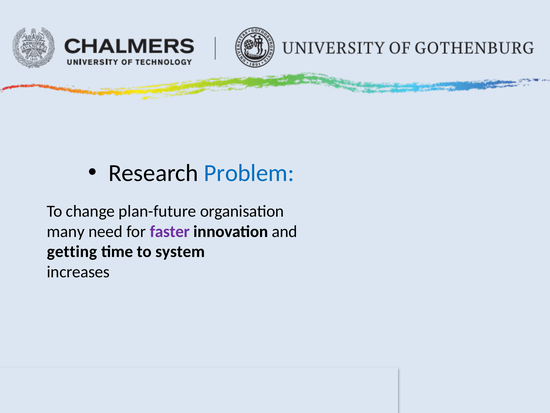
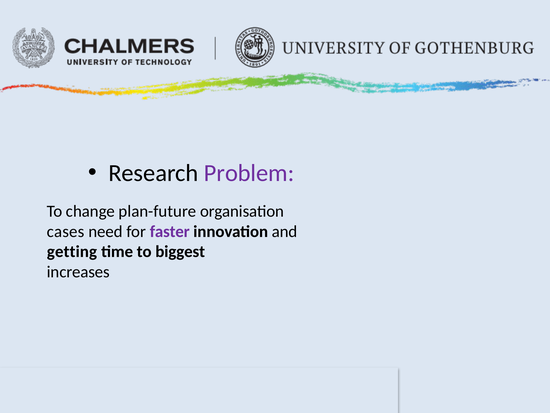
Problem colour: blue -> purple
many: many -> cases
system: system -> biggest
